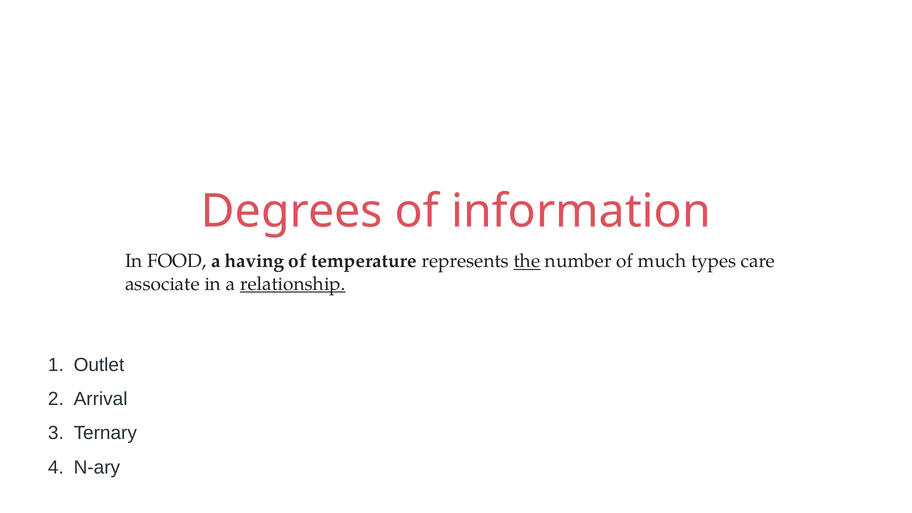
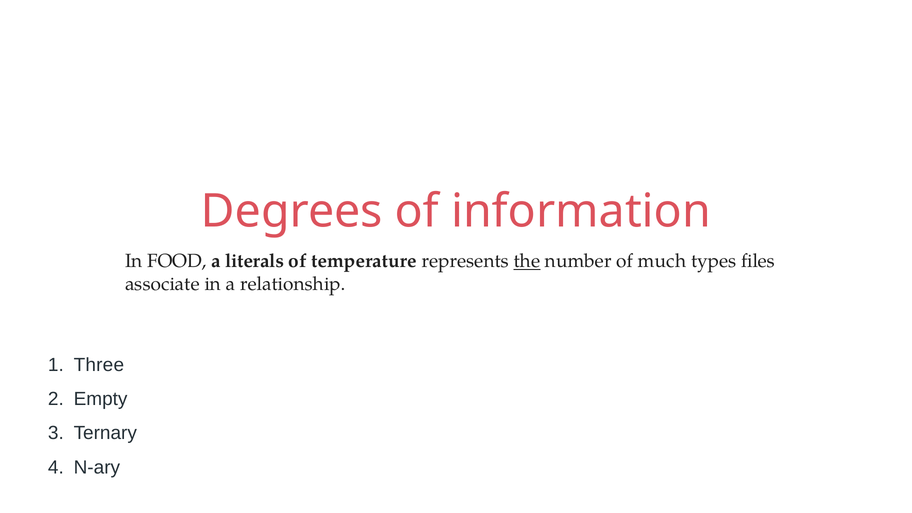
having: having -> literals
care: care -> files
relationship underline: present -> none
Outlet: Outlet -> Three
Arrival: Arrival -> Empty
